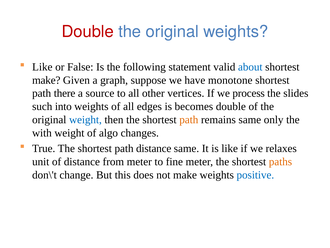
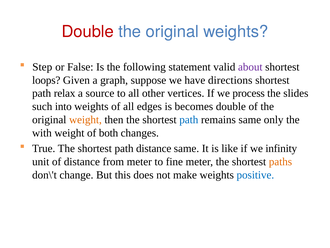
Like at (42, 67): Like -> Step
about colour: blue -> purple
make at (46, 80): make -> loops
monotone: monotone -> directions
there: there -> relax
weight at (85, 120) colour: blue -> orange
path at (189, 120) colour: orange -> blue
algo: algo -> both
relaxes: relaxes -> infinity
